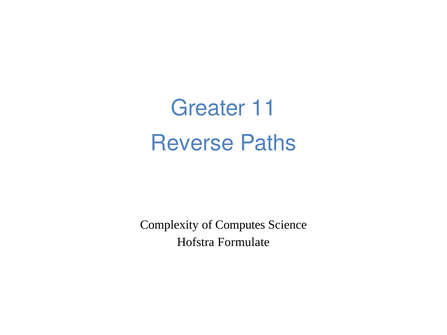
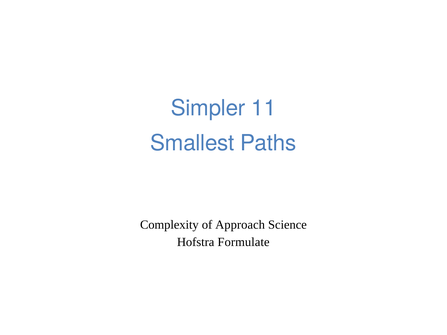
Greater: Greater -> Simpler
Reverse: Reverse -> Smallest
Computes: Computes -> Approach
